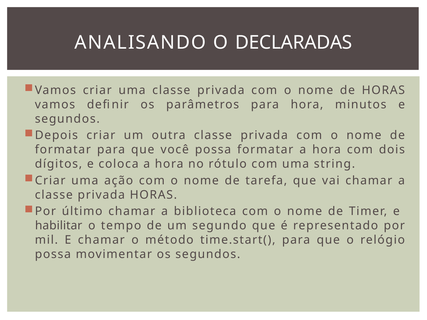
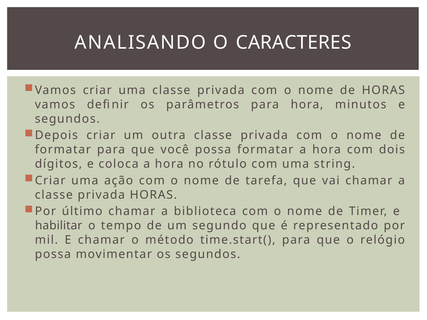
DECLARADAS: DECLARADAS -> CARACTERES
